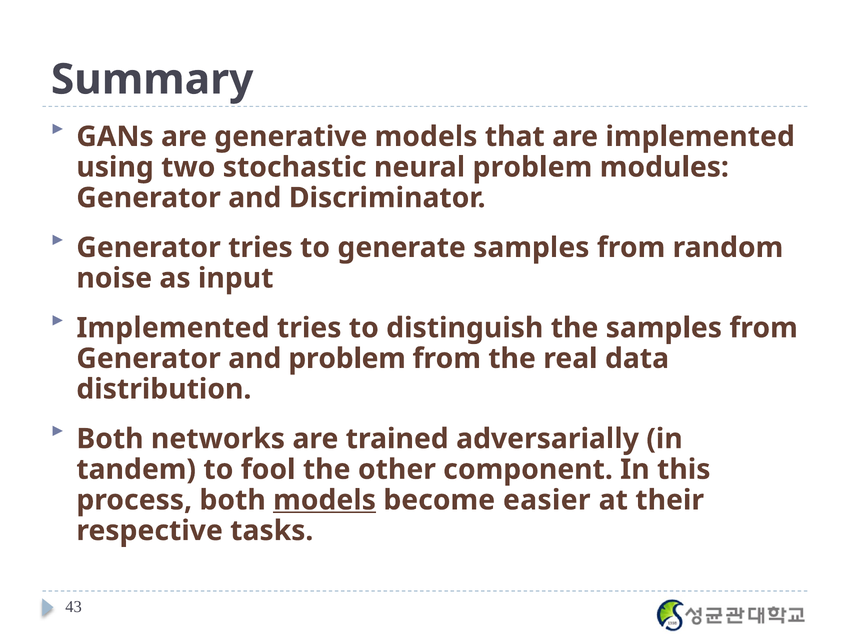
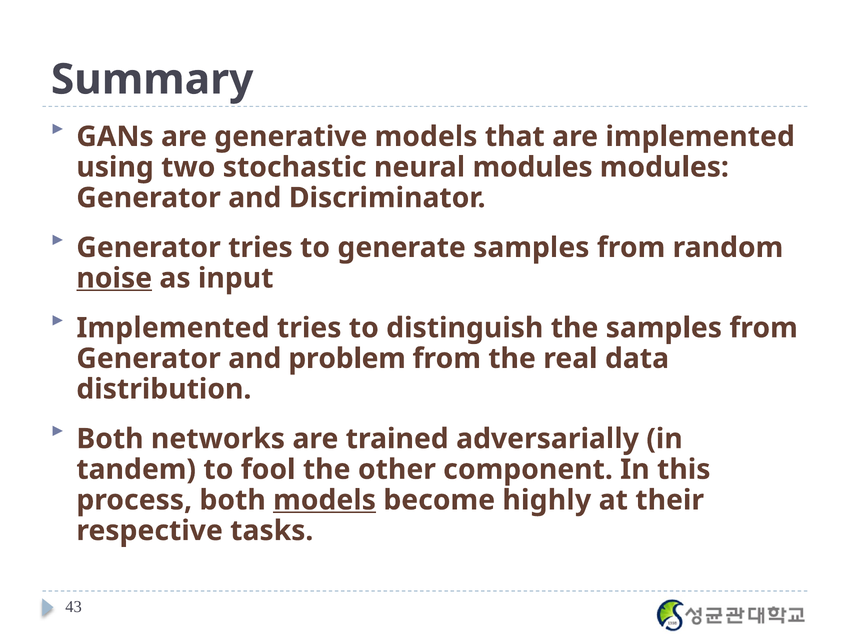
neural problem: problem -> modules
noise underline: none -> present
easier: easier -> highly
